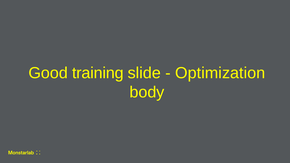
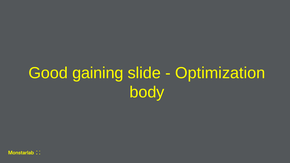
training: training -> gaining
